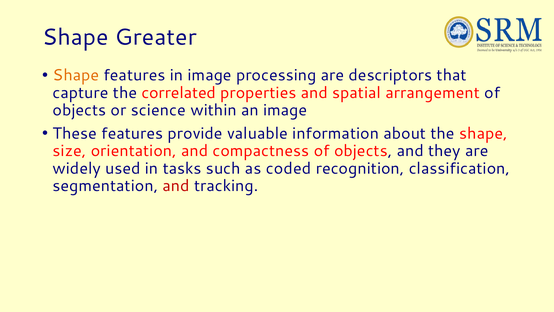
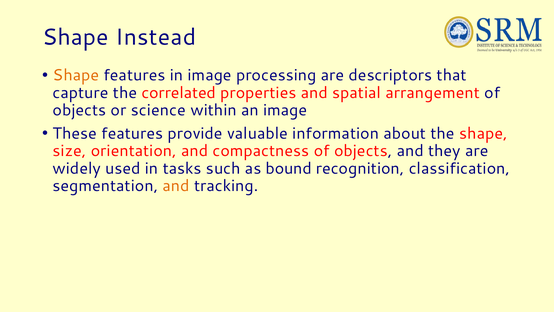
Greater: Greater -> Instead
coded: coded -> bound
and at (176, 186) colour: red -> orange
